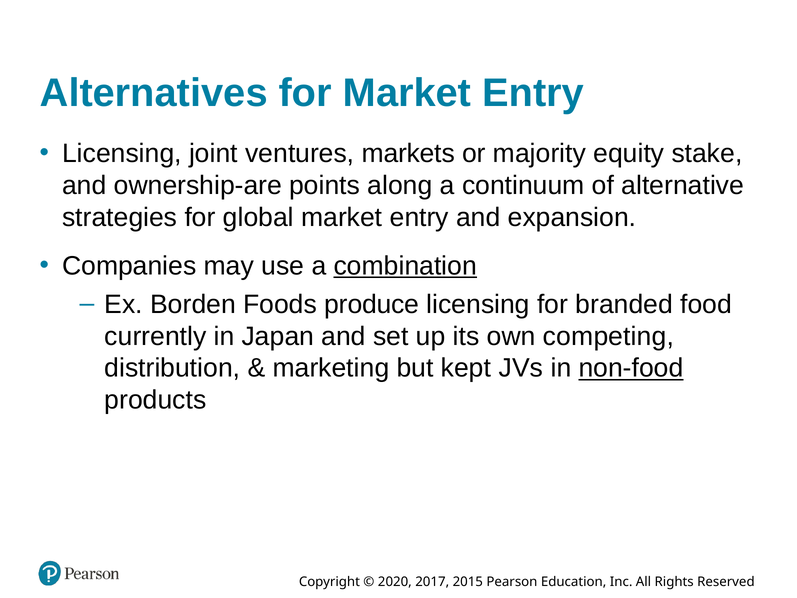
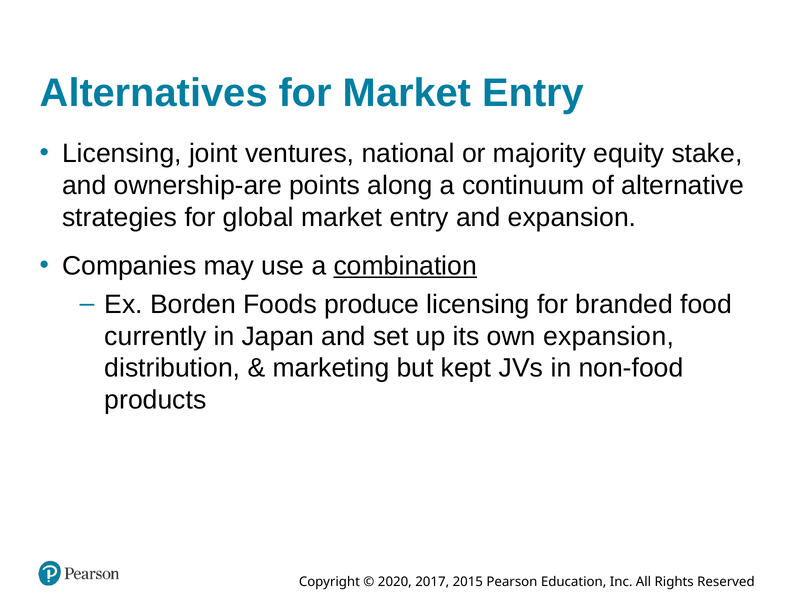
markets: markets -> national
own competing: competing -> expansion
non-food underline: present -> none
